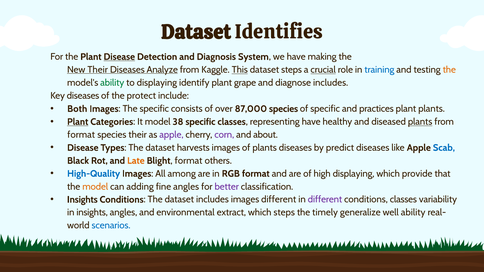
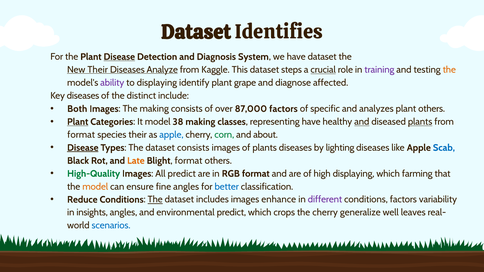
have making: making -> dataset
This underline: present -> none
training colour: blue -> purple
ability at (112, 83) colour: green -> purple
diagnose includes: includes -> affected
protect: protect -> distinct
The specific: specific -> making
87,000 species: species -> factors
practices: practices -> analyzes
plant plants: plants -> others
38 specific: specific -> making
and at (362, 122) underline: none -> present
apple at (171, 135) colour: purple -> blue
corn colour: purple -> green
Disease at (83, 148) underline: none -> present
dataset harvests: harvests -> consists
predict: predict -> lighting
High-Quality colour: blue -> green
All among: among -> predict
provide: provide -> farming
adding: adding -> ensure
better colour: purple -> blue
Insights at (82, 200): Insights -> Reduce
The at (155, 200) underline: none -> present
images different: different -> enhance
conditions classes: classes -> factors
environmental extract: extract -> predict
which steps: steps -> crops
the timely: timely -> cherry
well ability: ability -> leaves
